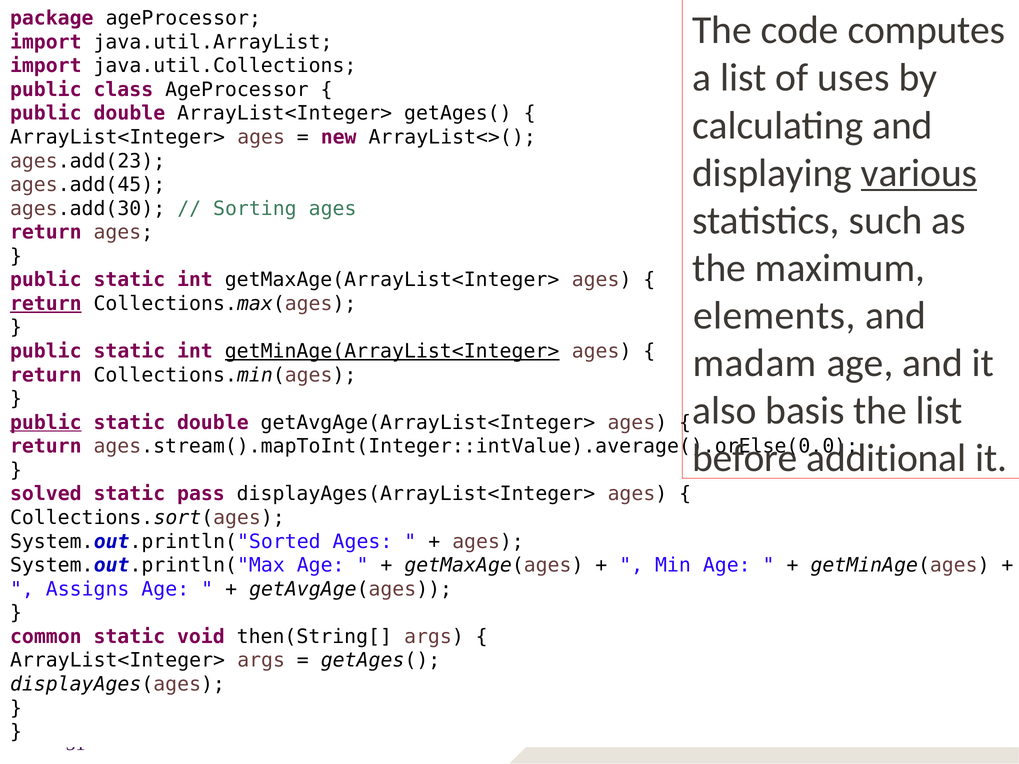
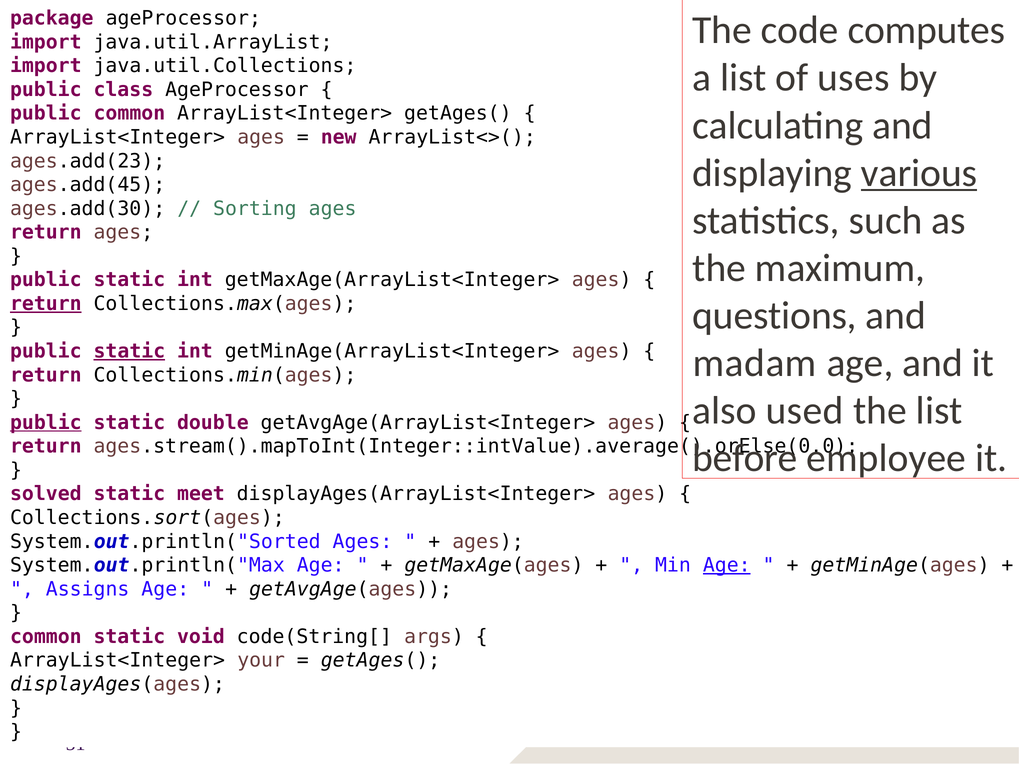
public double: double -> common
elements: elements -> questions
static at (129, 351) underline: none -> present
getMinAge(ArrayList<Integer> underline: present -> none
basis: basis -> used
additional: additional -> employee
pass: pass -> meet
Age at (727, 565) underline: none -> present
then(String[: then(String[ -> code(String[
ArrayList<Integer> args: args -> your
